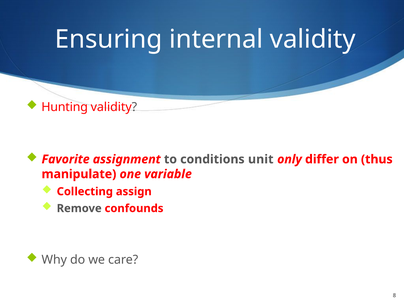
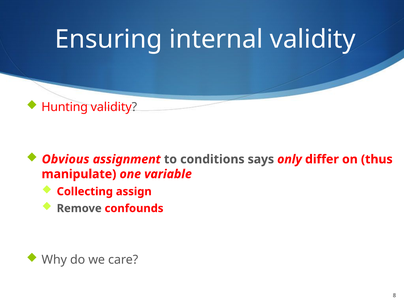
Favorite: Favorite -> Obvious
unit: unit -> says
